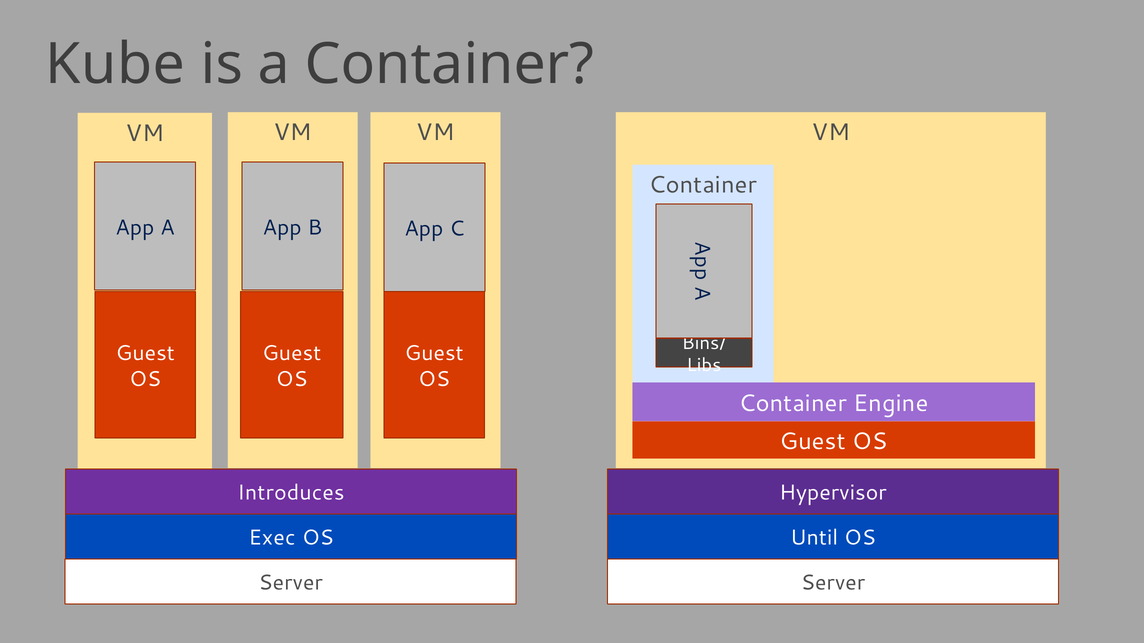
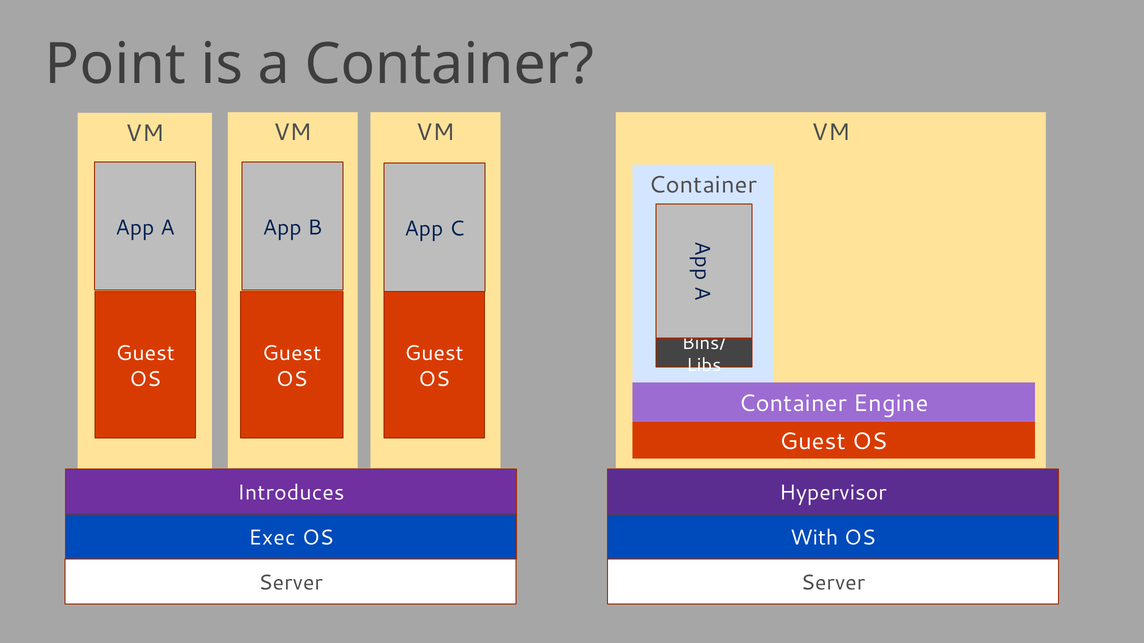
Kube: Kube -> Point
Until: Until -> With
